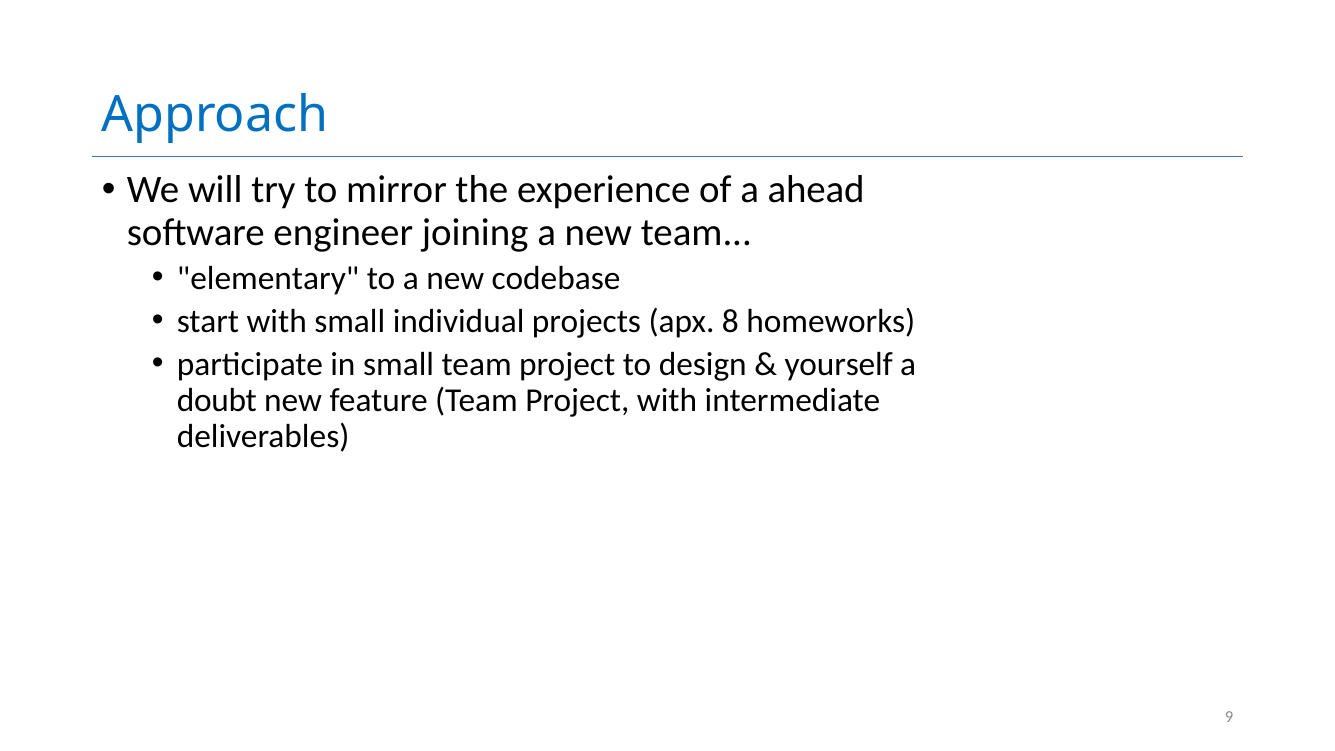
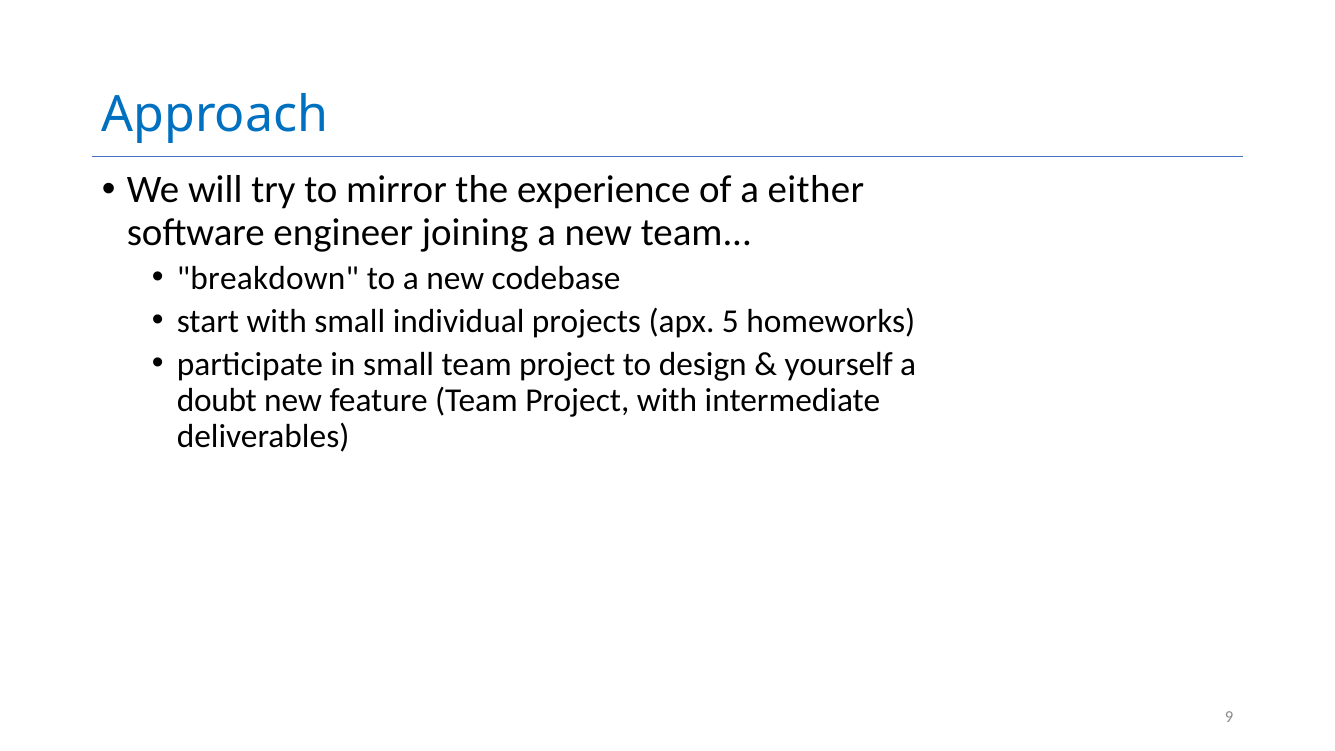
ahead: ahead -> either
elementary: elementary -> breakdown
8: 8 -> 5
